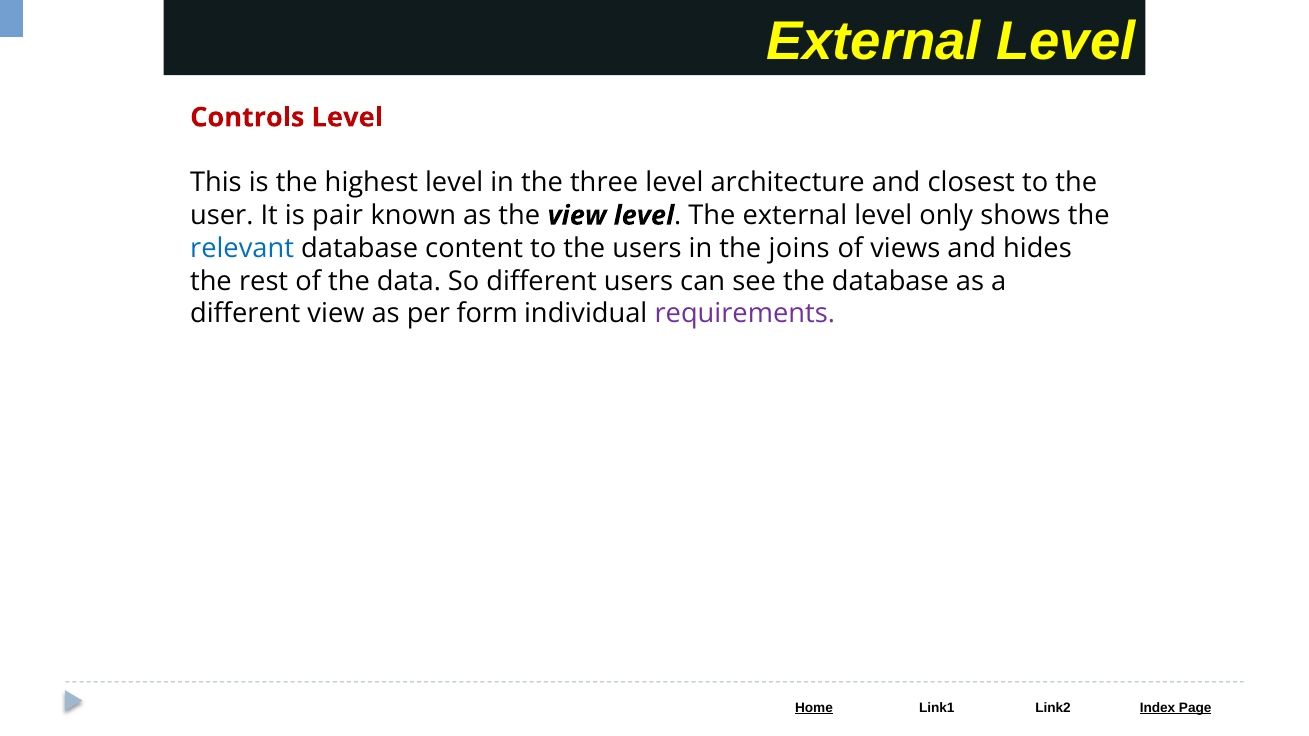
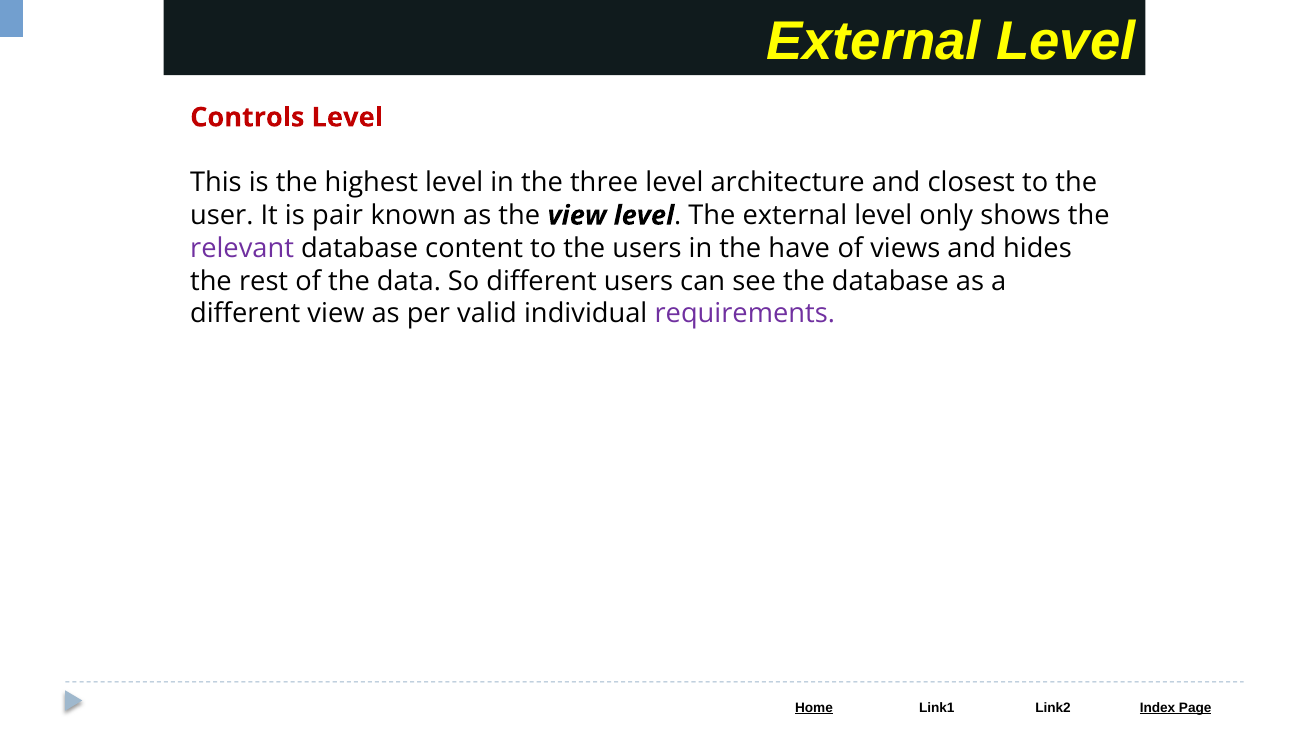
relevant colour: blue -> purple
joins: joins -> have
form: form -> valid
